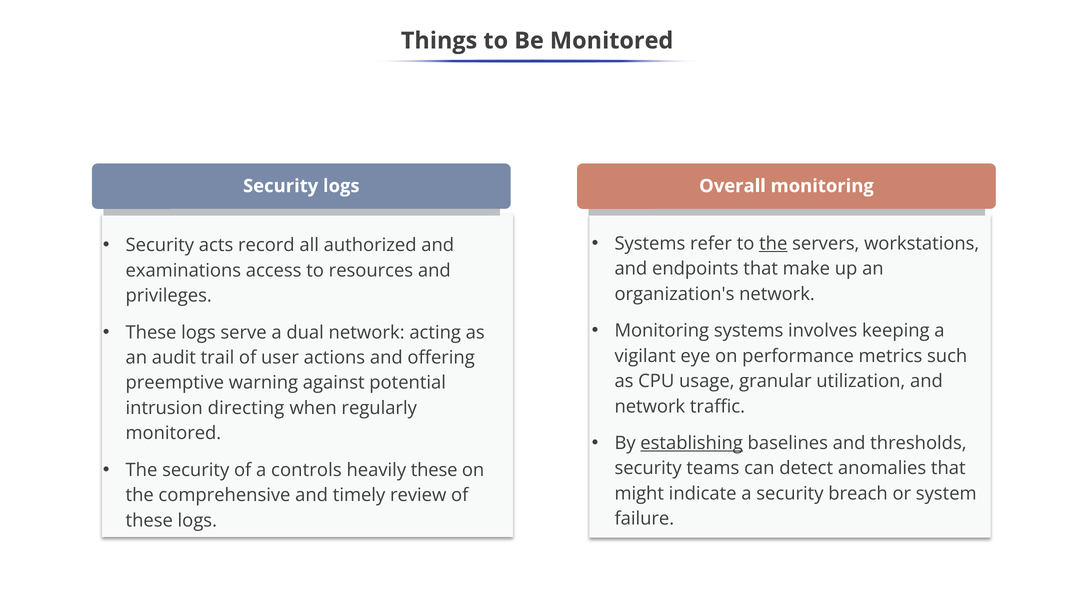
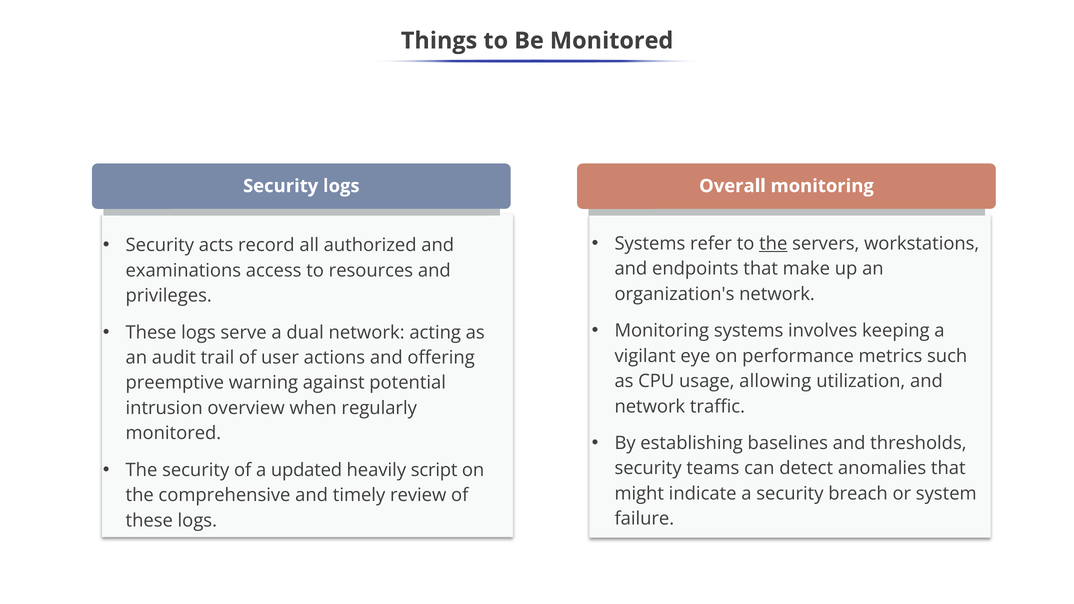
granular: granular -> allowing
directing: directing -> overview
establishing underline: present -> none
controls: controls -> updated
heavily these: these -> script
